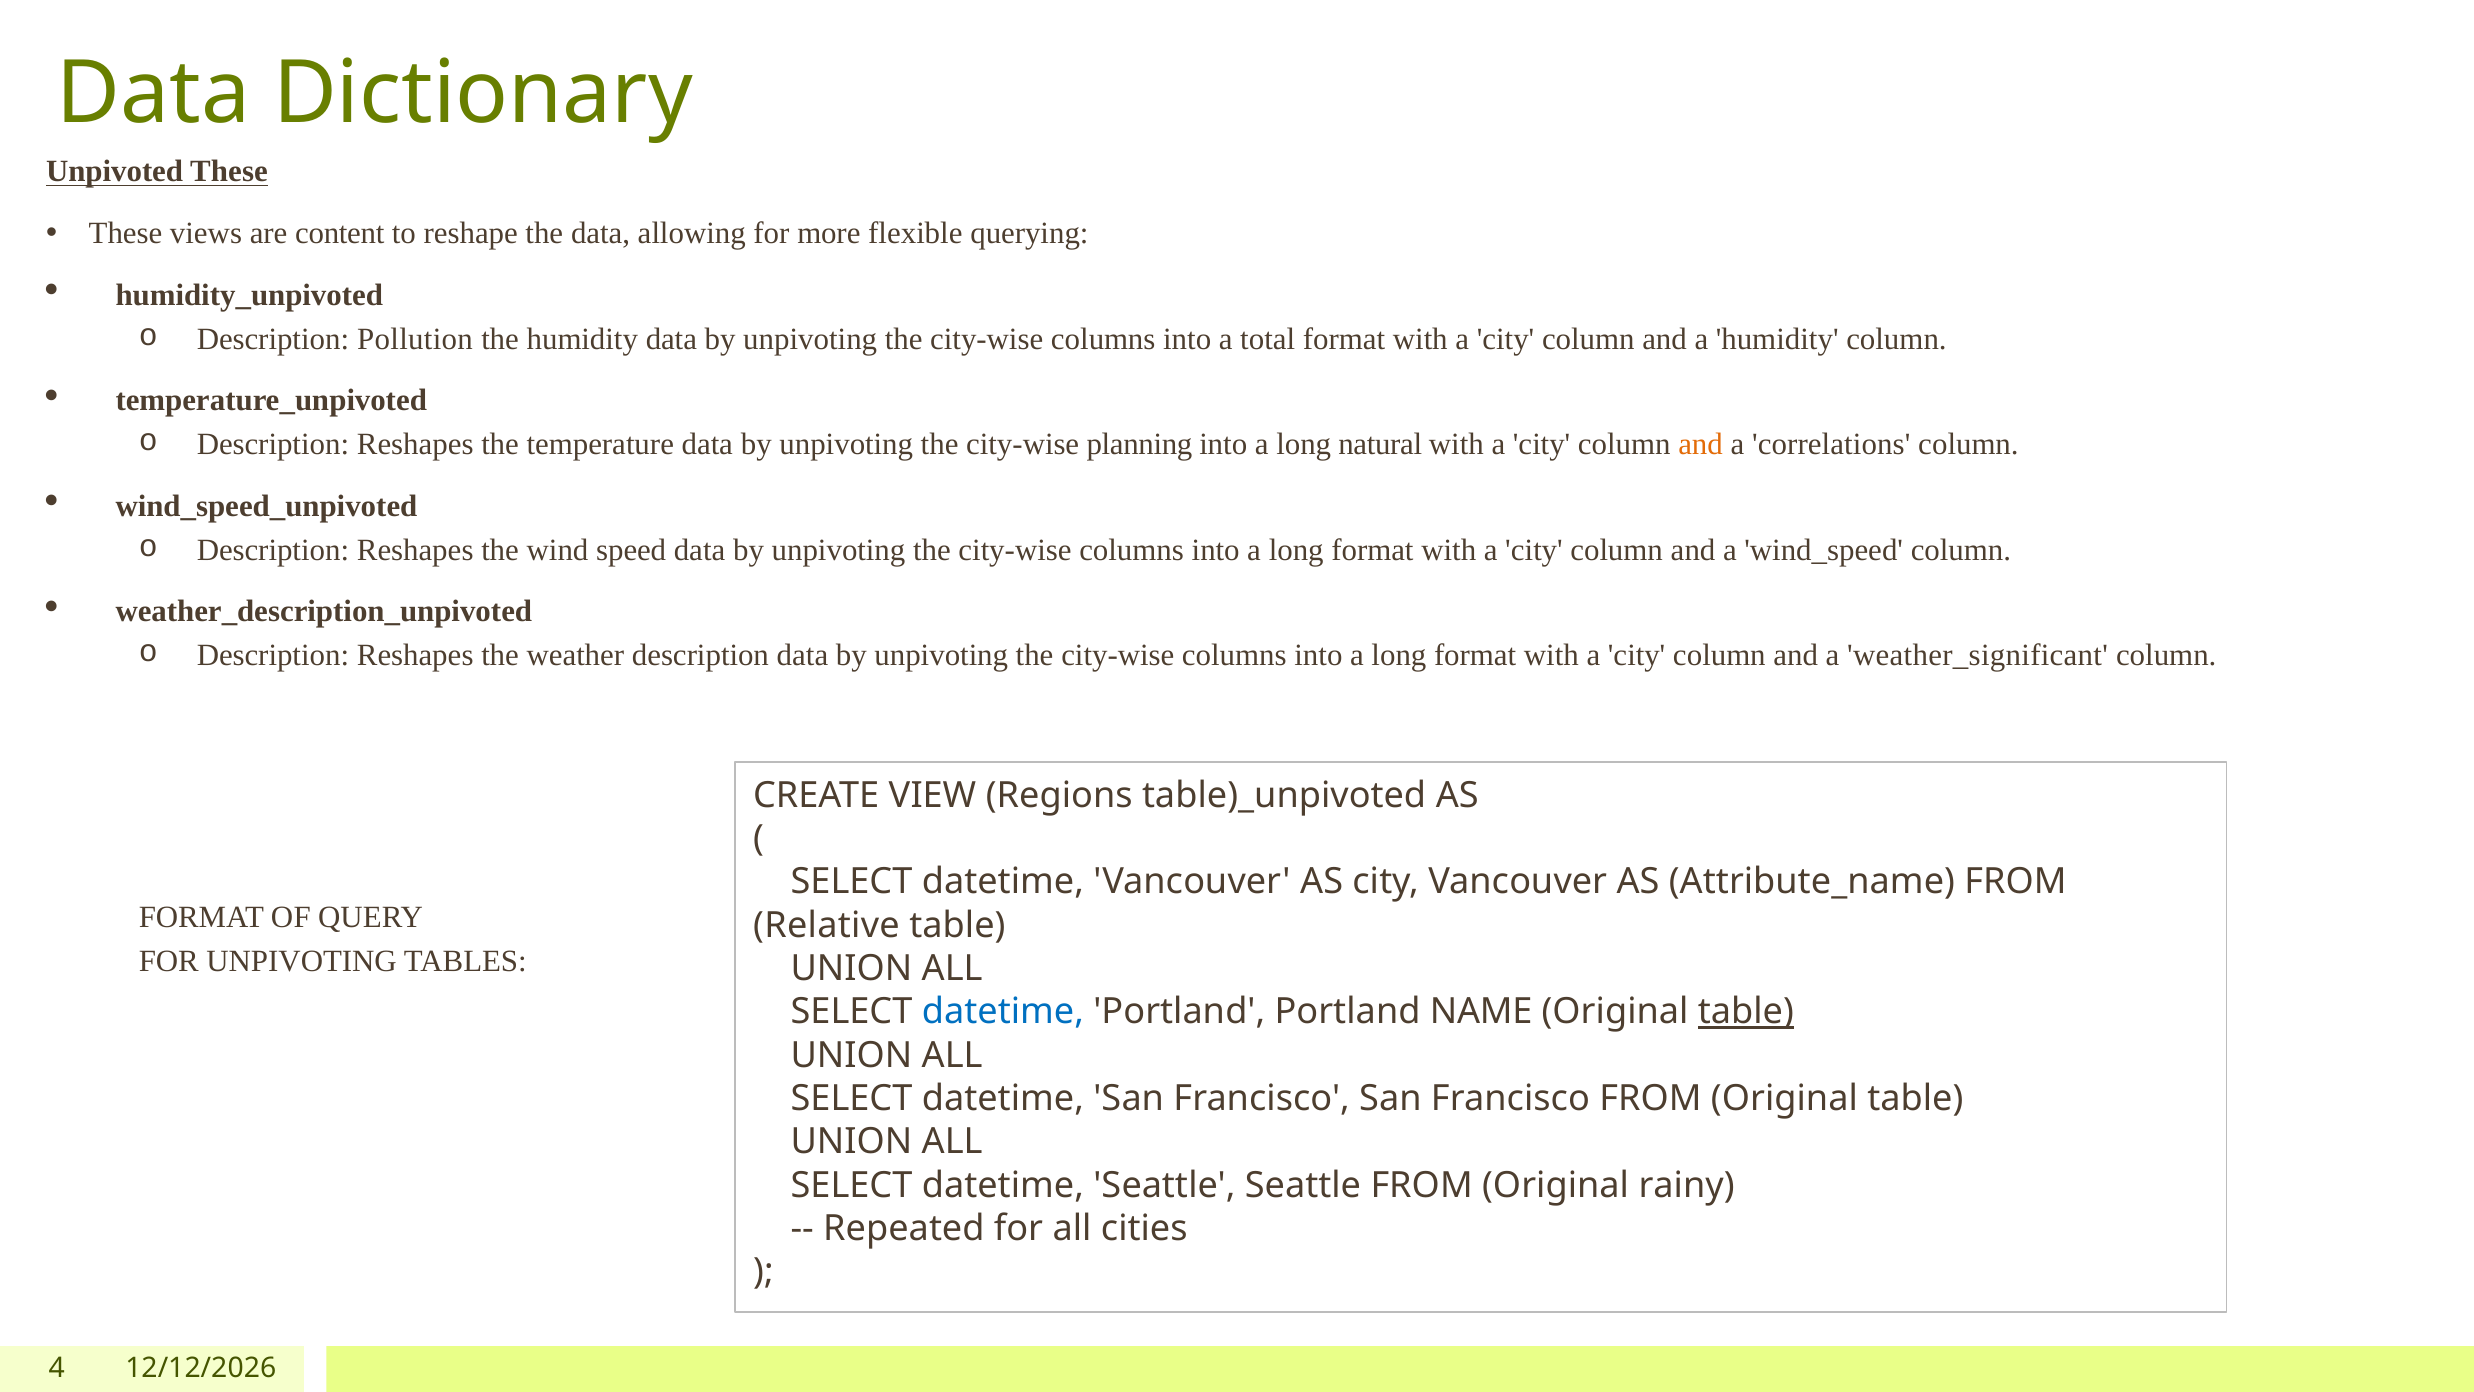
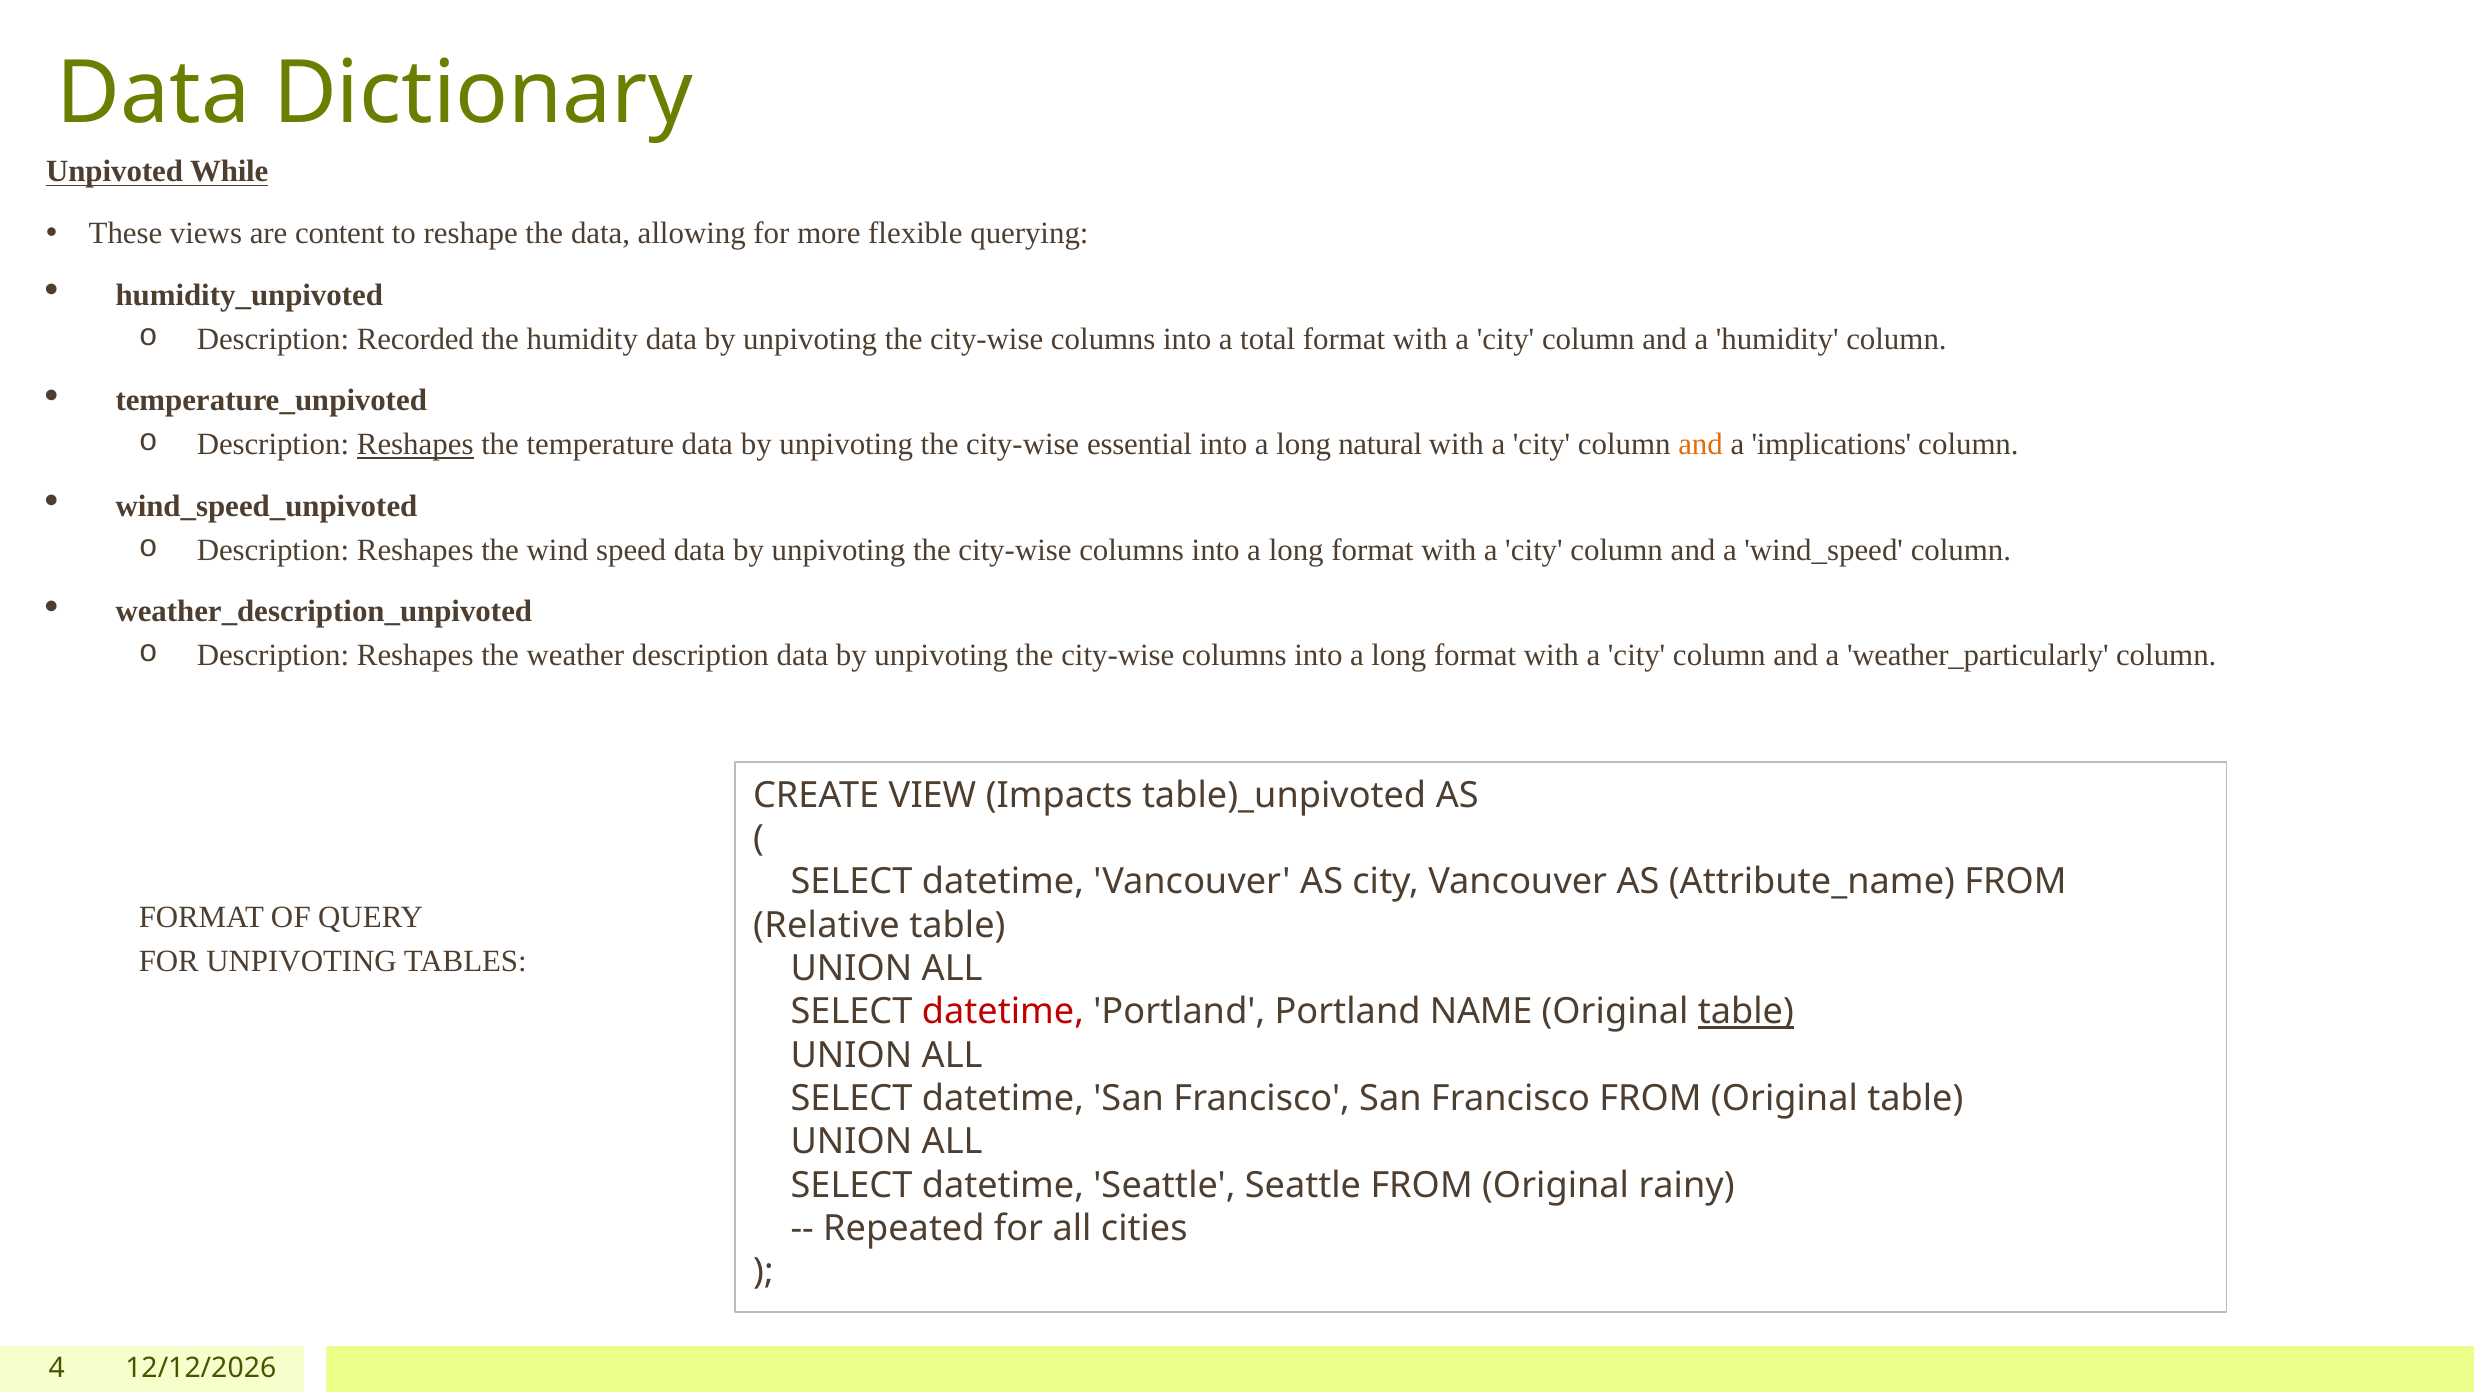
Unpivoted These: These -> While
Pollution: Pollution -> Recorded
Reshapes at (415, 444) underline: none -> present
planning: planning -> essential
correlations: correlations -> implications
weather_significant: weather_significant -> weather_particularly
Regions: Regions -> Impacts
datetime at (1003, 1012) colour: blue -> red
